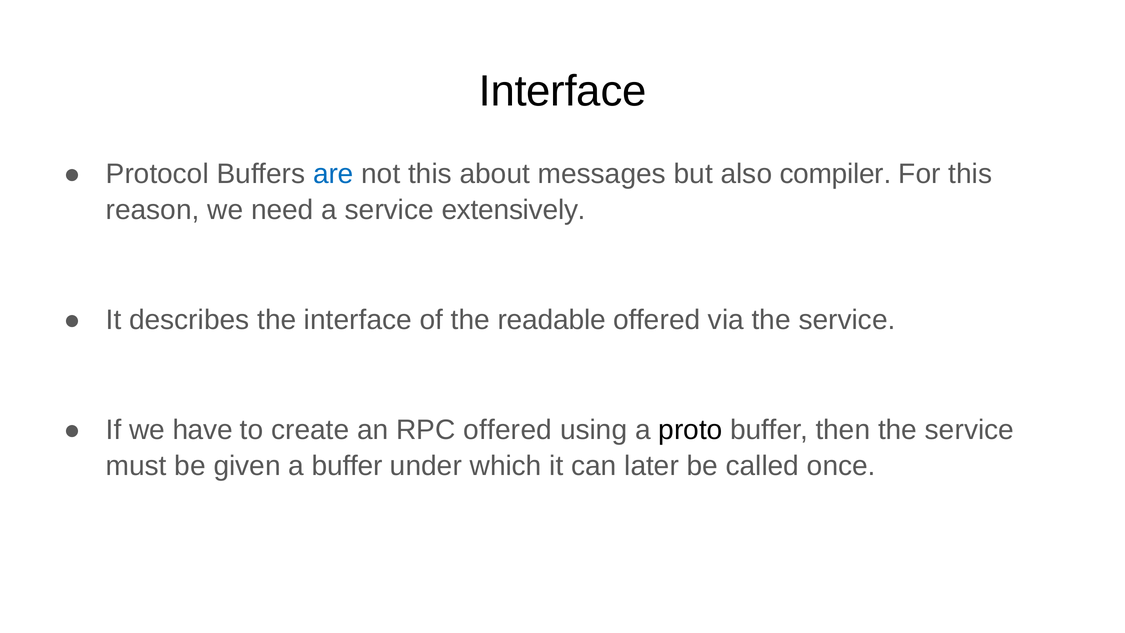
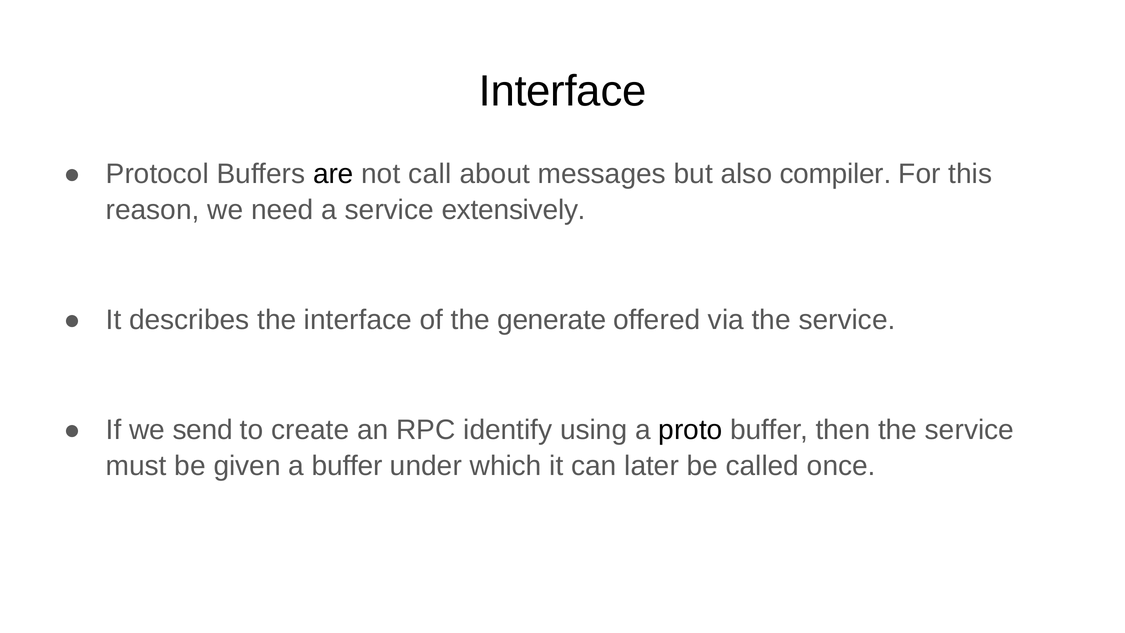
are colour: blue -> black
not this: this -> call
readable: readable -> generate
have: have -> send
RPC offered: offered -> identify
